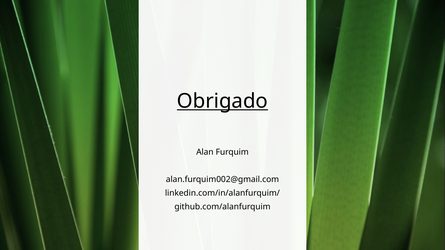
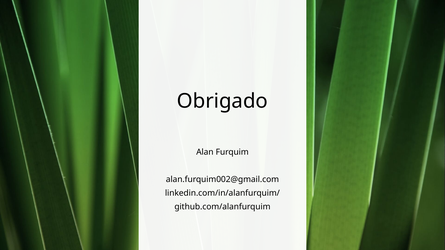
Obrigado underline: present -> none
